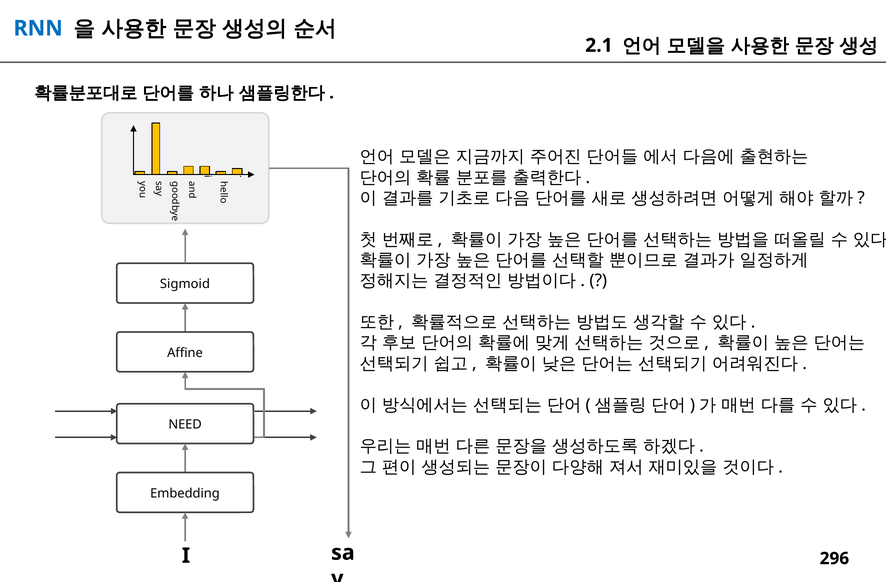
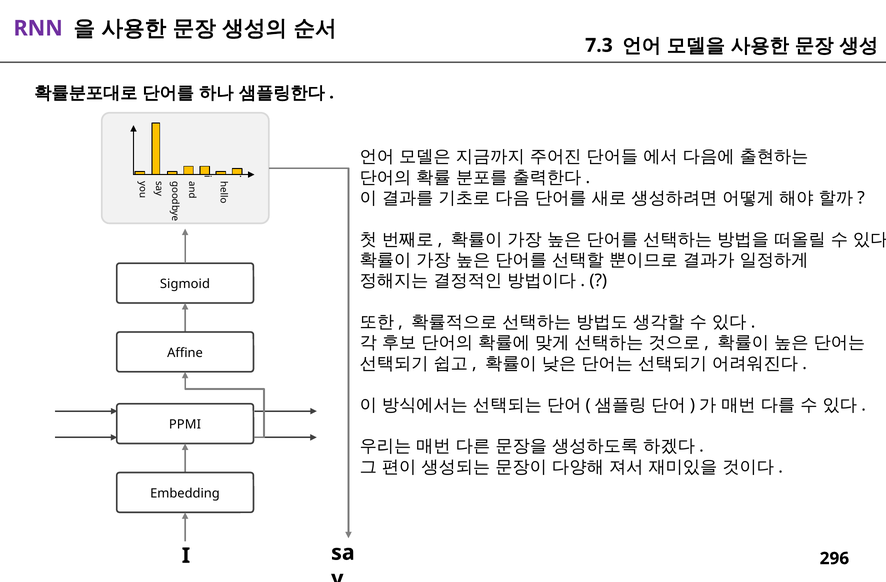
RNN colour: blue -> purple
2.1: 2.1 -> 7.3
NEED: NEED -> PPMI
